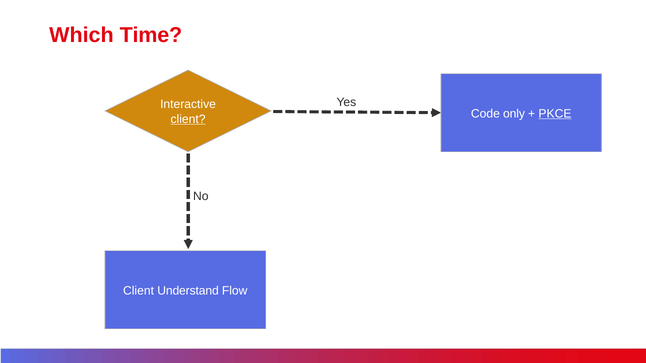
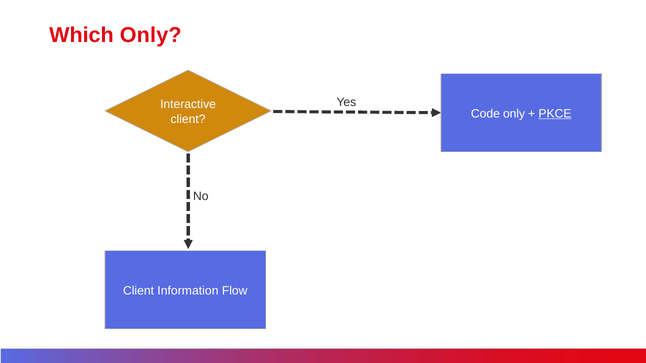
Which Time: Time -> Only
client at (188, 119) underline: present -> none
Understand: Understand -> Information
